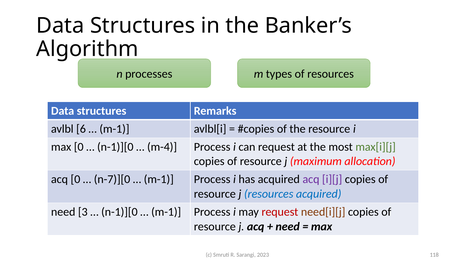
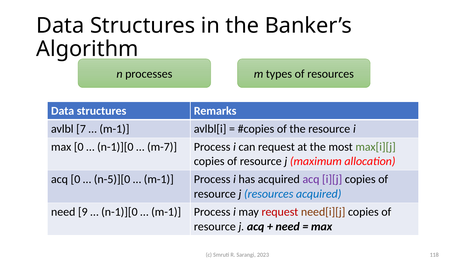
6: 6 -> 7
m-4: m-4 -> m-7
n-7)][0: n-7)][0 -> n-5)][0
3: 3 -> 9
